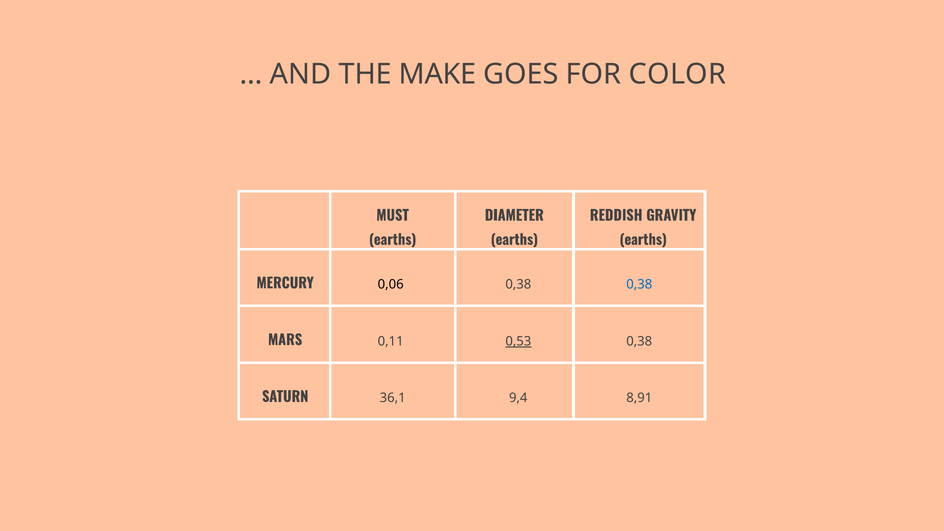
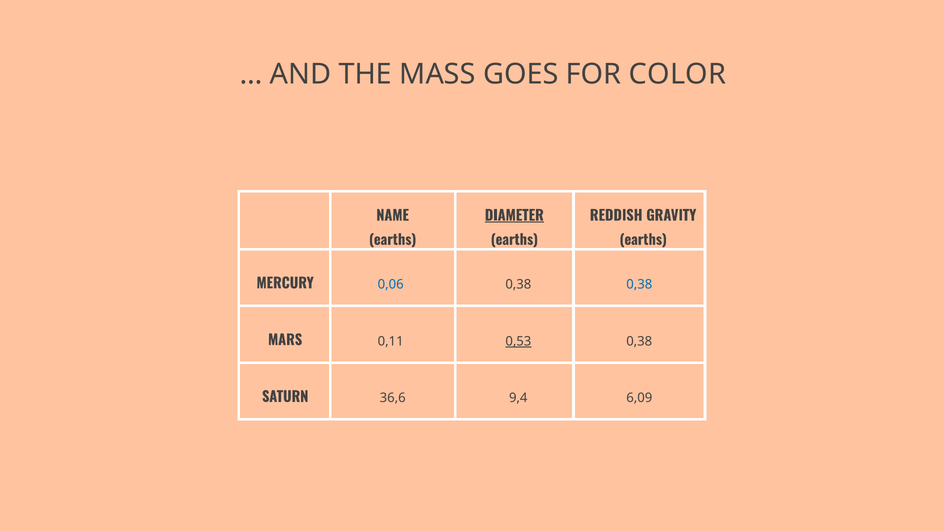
MAKE: MAKE -> MASS
MUST: MUST -> NAME
DIAMETER underline: none -> present
0,06 colour: black -> blue
36,1: 36,1 -> 36,6
8,91: 8,91 -> 6,09
